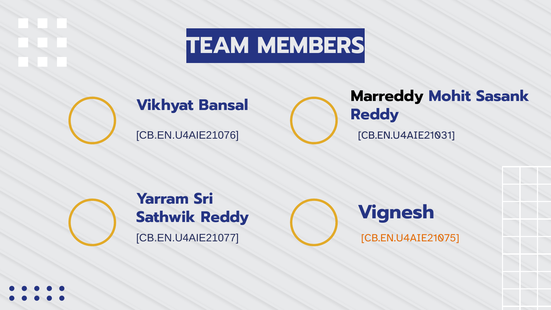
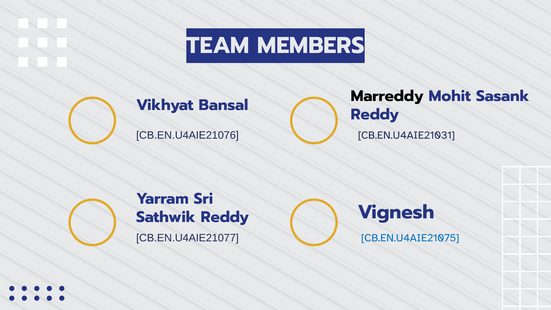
CB.EN.U4AIE21075 colour: orange -> blue
